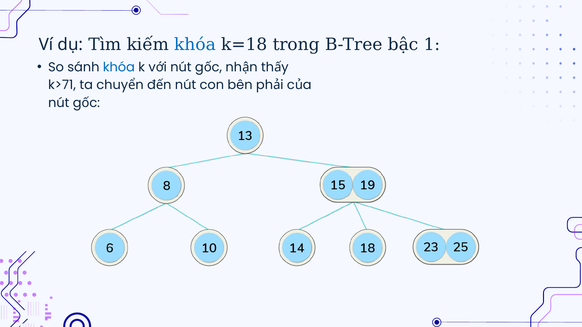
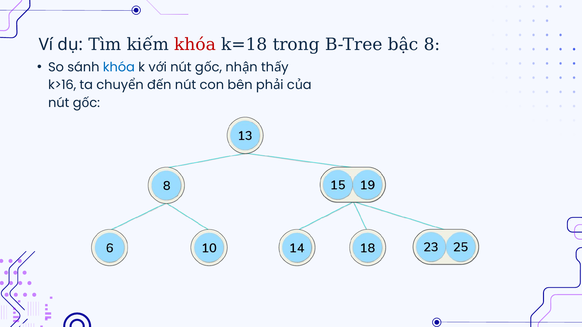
khóa at (195, 44) colour: blue -> red
1: 1 -> 8
k>71: k>71 -> k>16
